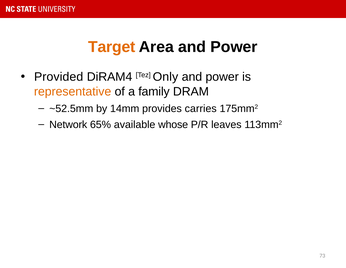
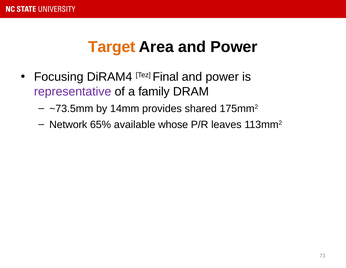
Provided: Provided -> Focusing
Only: Only -> Final
representative colour: orange -> purple
~52.5mm: ~52.5mm -> ~73.5mm
carries: carries -> shared
